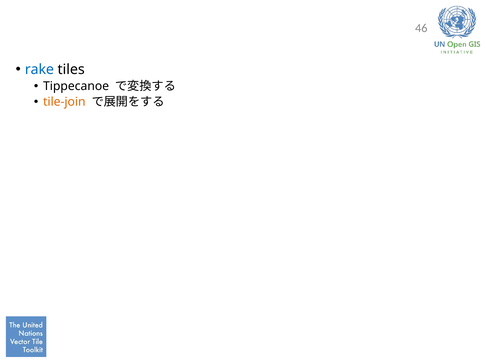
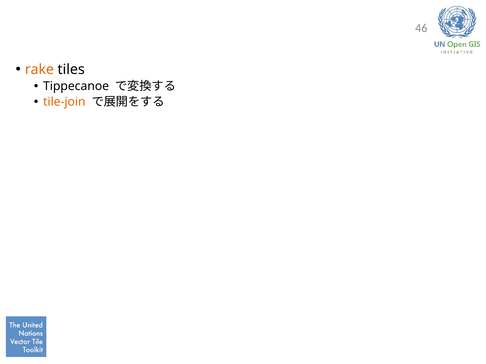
rake colour: blue -> orange
